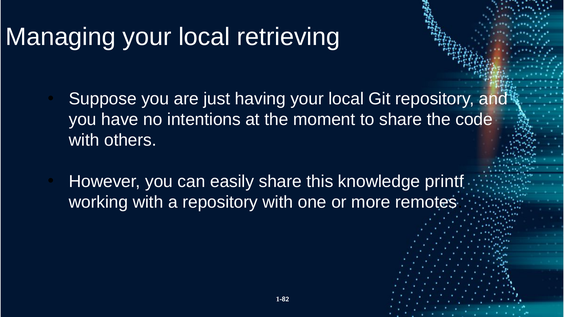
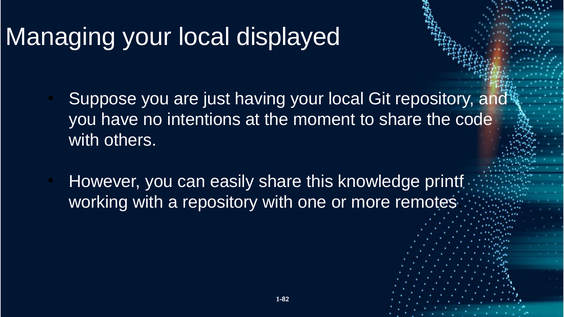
retrieving: retrieving -> displayed
